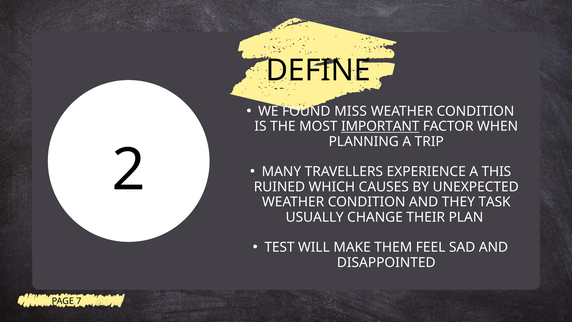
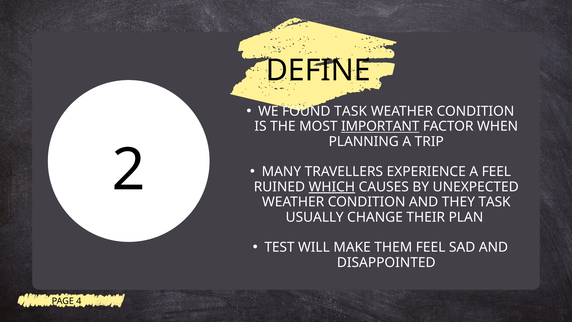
FOUND MISS: MISS -> TASK
A THIS: THIS -> FEEL
WHICH underline: none -> present
7: 7 -> 4
